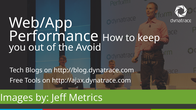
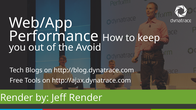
Images at (17, 98): Images -> Render
Jeff Metrics: Metrics -> Render
